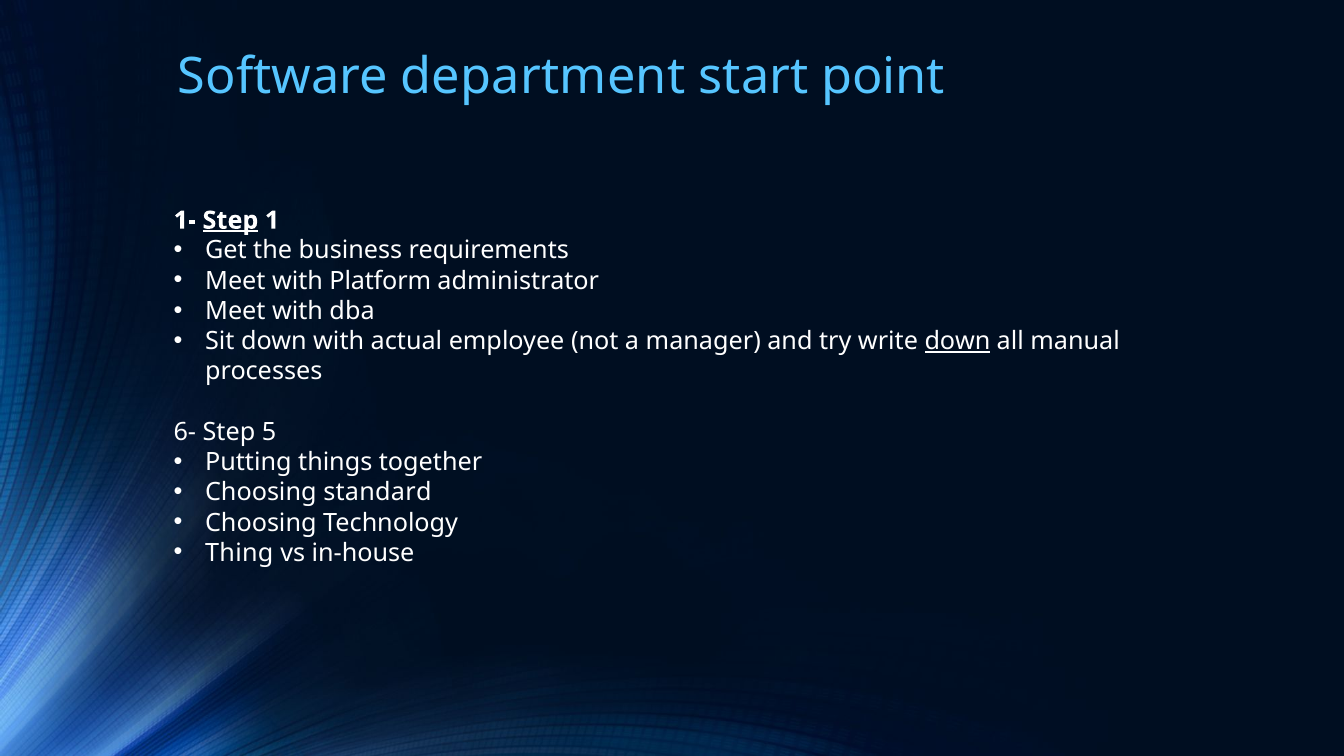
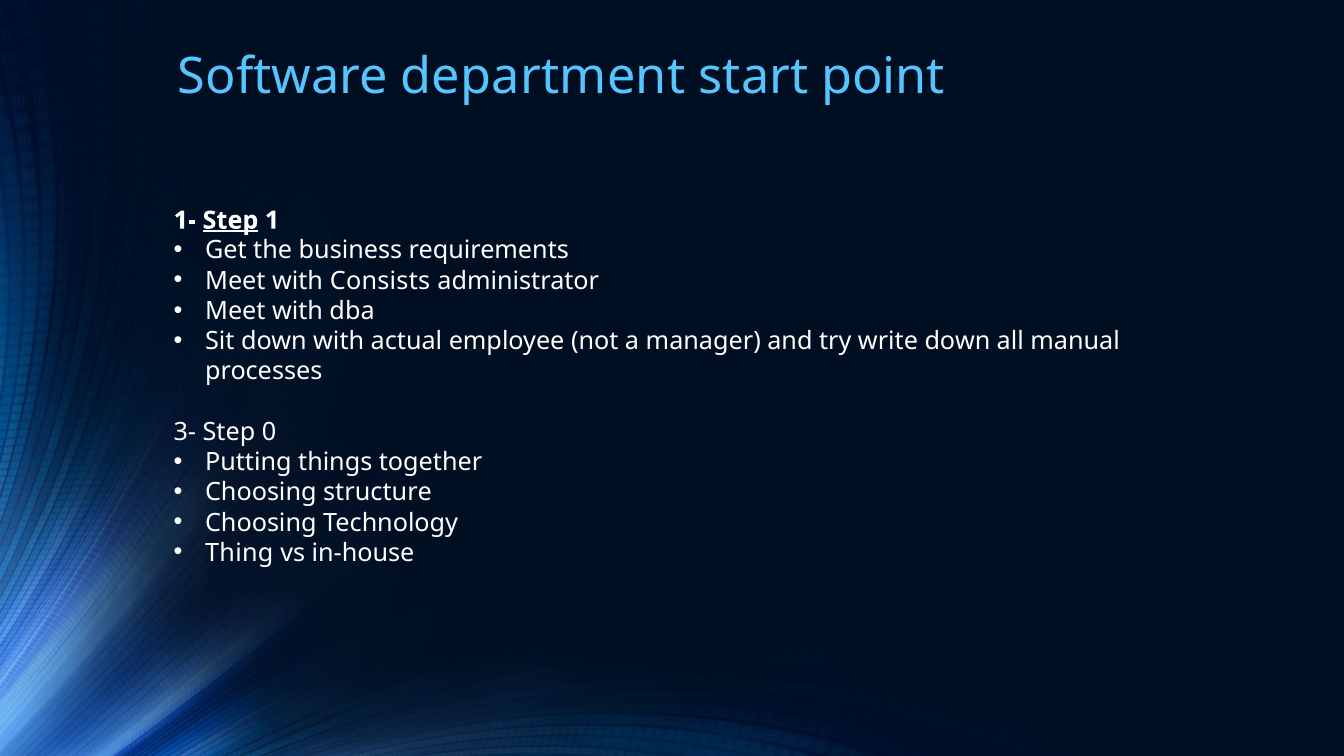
Platform: Platform -> Consists
down at (957, 341) underline: present -> none
6-: 6- -> 3-
5: 5 -> 0
standard: standard -> structure
